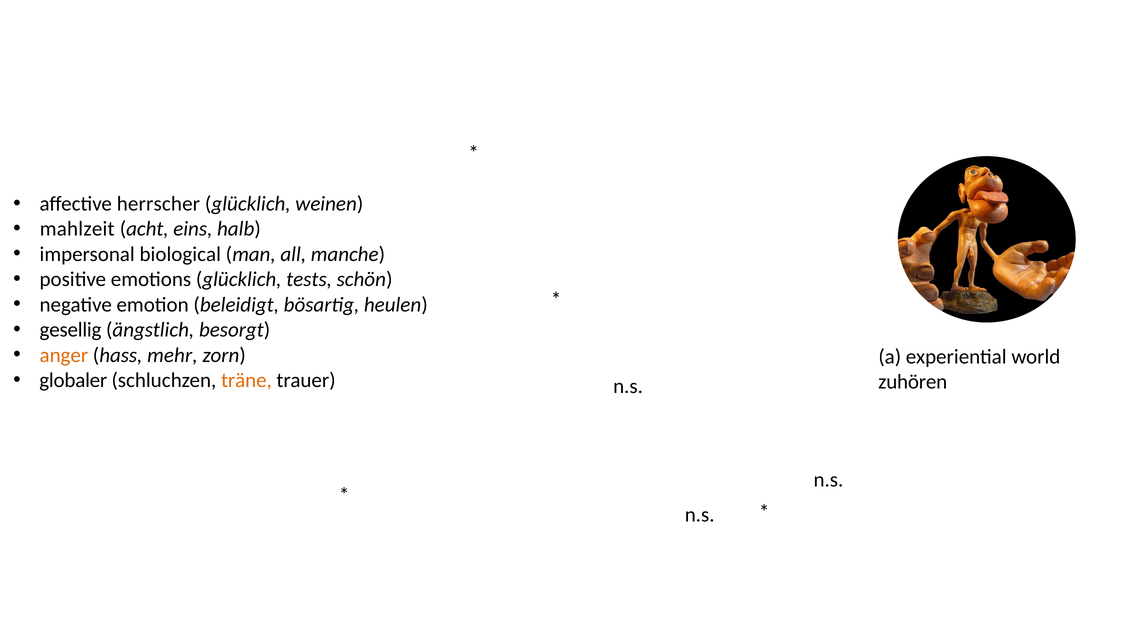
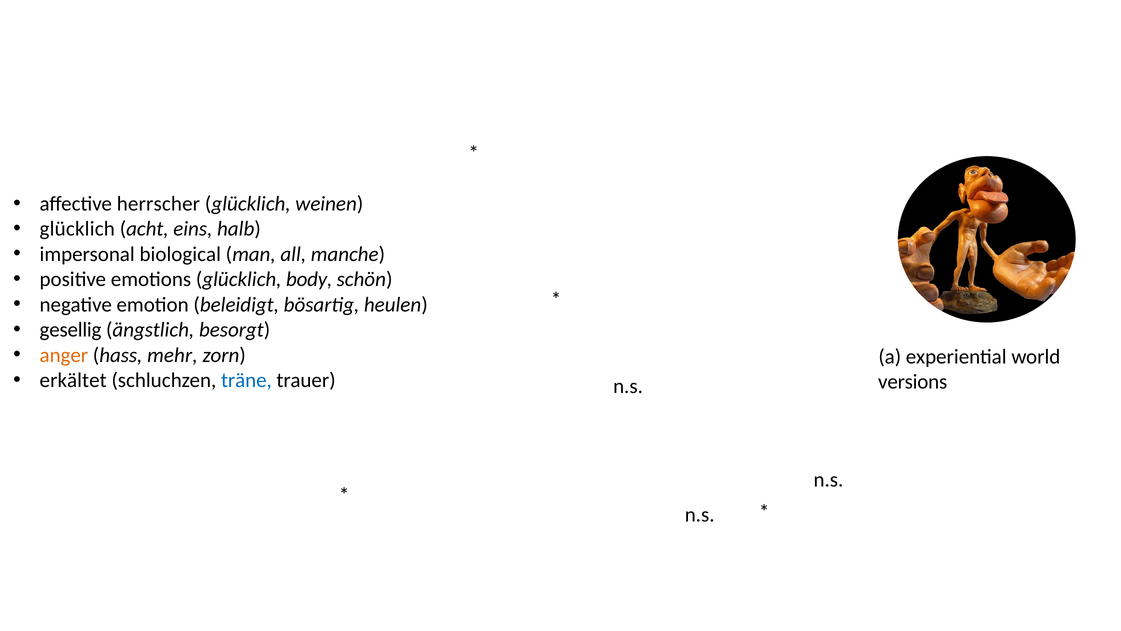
mahlzeit at (77, 229): mahlzeit -> glücklich
tests: tests -> body
globaler: globaler -> erkältet
träne colour: orange -> blue
zuhören: zuhören -> versions
